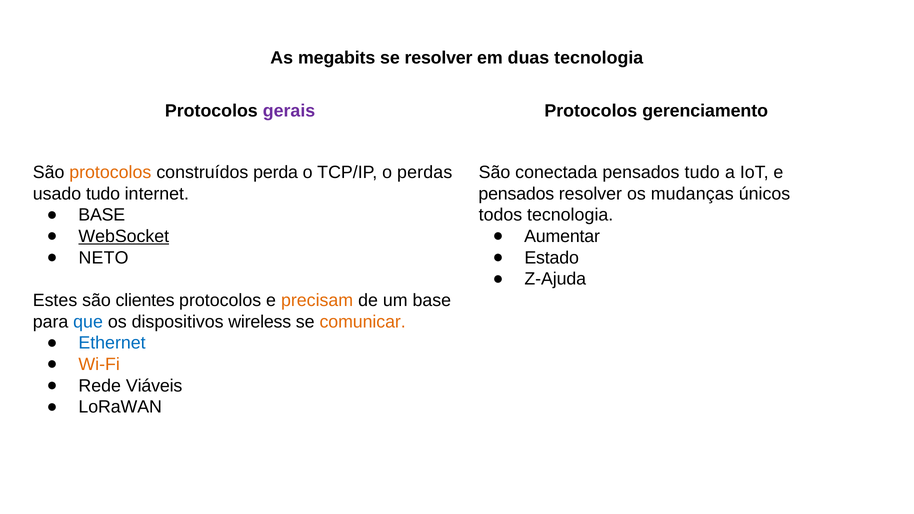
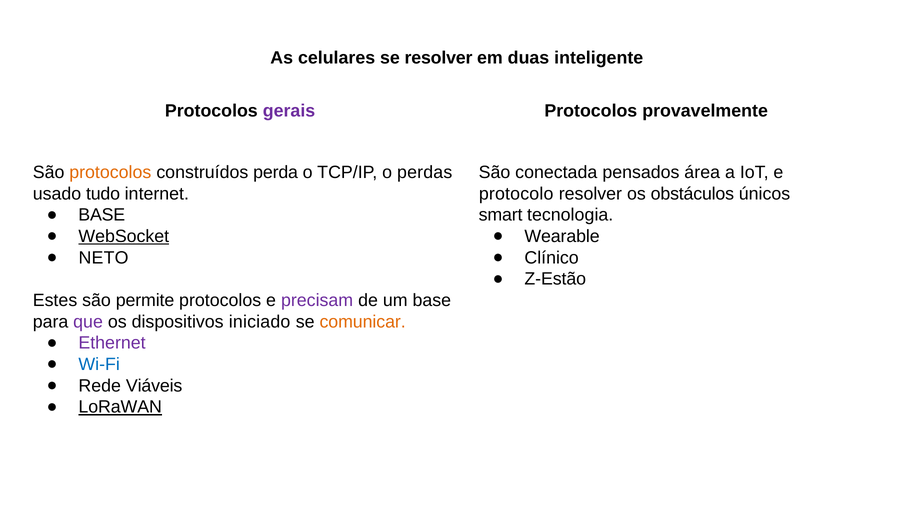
megabits: megabits -> celulares
duas tecnologia: tecnologia -> inteligente
gerenciamento: gerenciamento -> provavelmente
pensados tudo: tudo -> área
pensados at (516, 194): pensados -> protocolo
mudanças: mudanças -> obstáculos
todos: todos -> smart
Aumentar: Aumentar -> Wearable
Estado: Estado -> Clínico
Z-Ajuda: Z-Ajuda -> Z-Estão
clientes: clientes -> permite
precisam colour: orange -> purple
que colour: blue -> purple
wireless: wireless -> iniciado
Ethernet colour: blue -> purple
Wi-Fi colour: orange -> blue
LoRaWAN underline: none -> present
